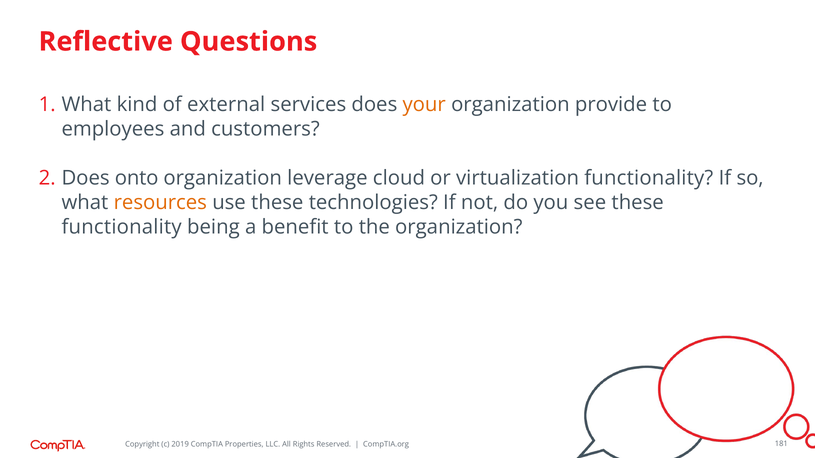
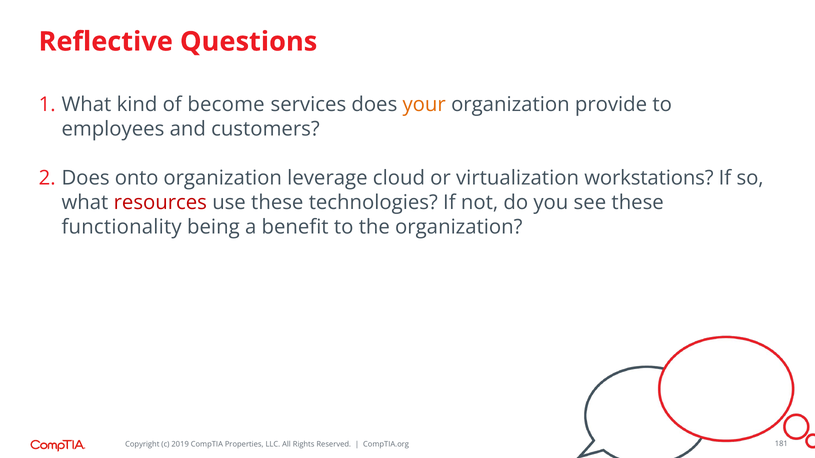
external: external -> become
virtualization functionality: functionality -> workstations
resources colour: orange -> red
